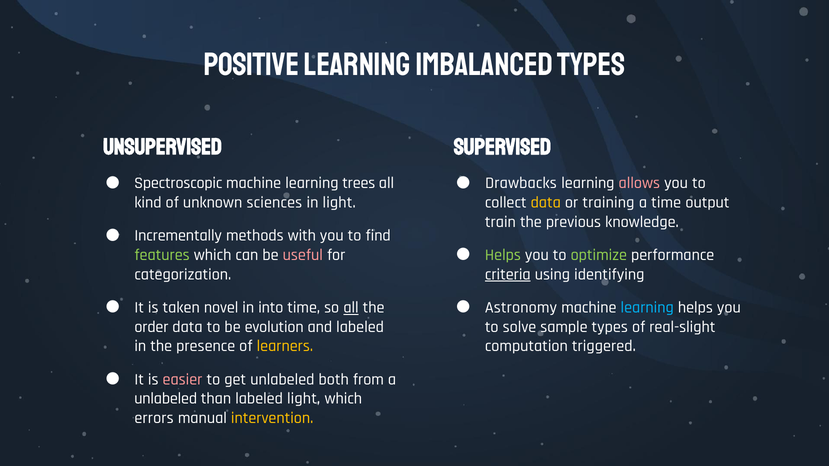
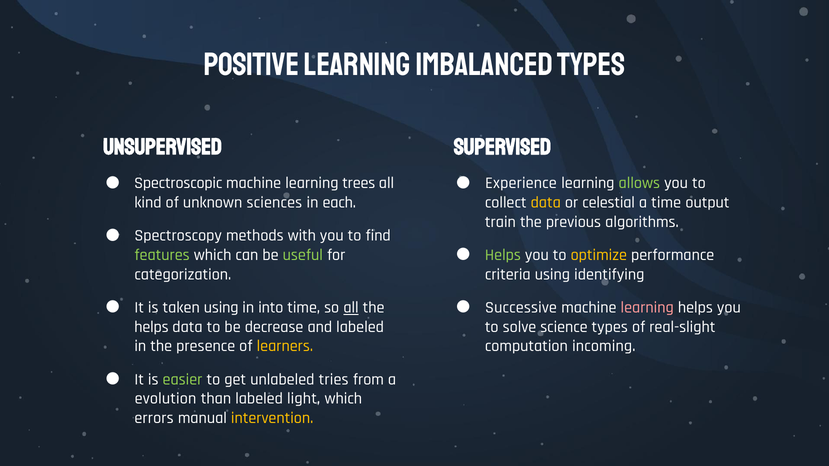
Drawbacks: Drawbacks -> Experience
allows colour: pink -> light green
in light: light -> each
training: training -> celestial
knowledge: knowledge -> algorithms
Incrementally: Incrementally -> Spectroscopy
optimize colour: light green -> yellow
useful colour: pink -> light green
criteria underline: present -> none
taken novel: novel -> using
Astronomy: Astronomy -> Successive
learning at (647, 308) colour: light blue -> pink
order at (151, 327): order -> helps
evolution: evolution -> decrease
sample: sample -> science
triggered: triggered -> incoming
easier colour: pink -> light green
both: both -> tries
unlabeled at (166, 399): unlabeled -> evolution
